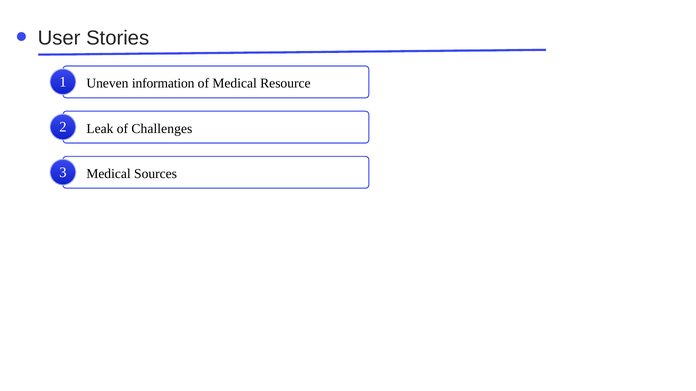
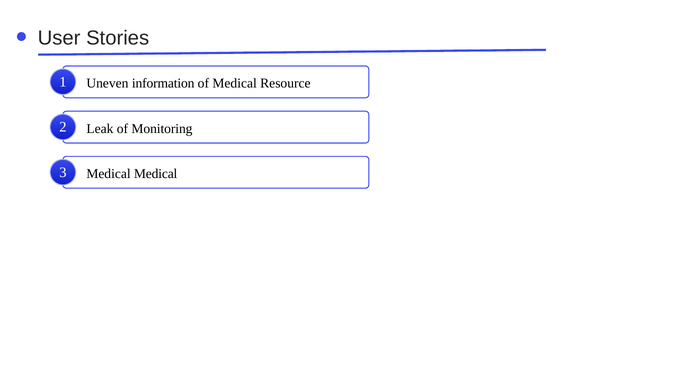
Challenges: Challenges -> Monitoring
Medical Sources: Sources -> Medical
